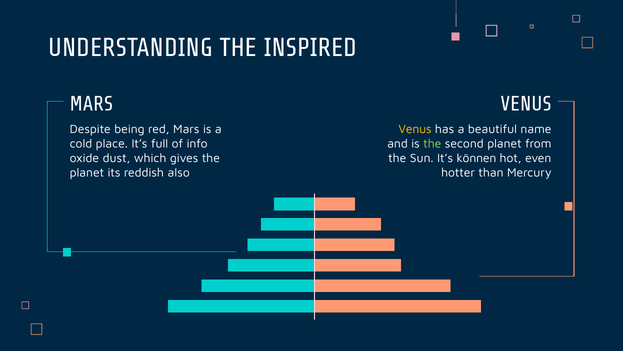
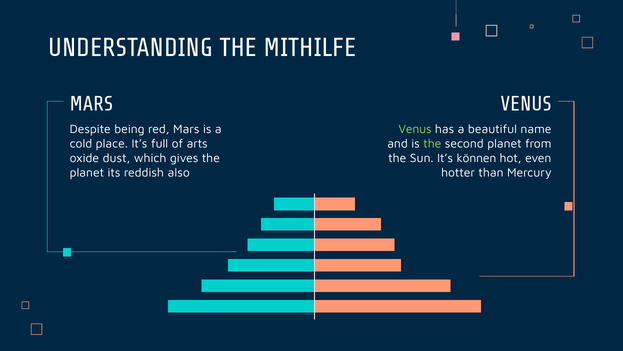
INSPIRED: INSPIRED -> MITHILFE
Venus at (415, 129) colour: yellow -> light green
info: info -> arts
